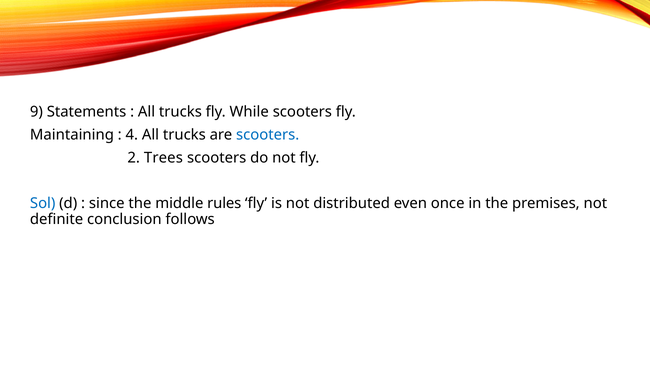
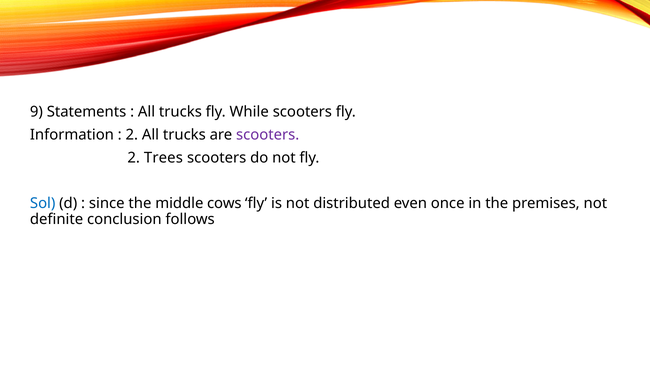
Maintaining: Maintaining -> Information
4 at (132, 135): 4 -> 2
scooters at (268, 135) colour: blue -> purple
rules: rules -> cows
